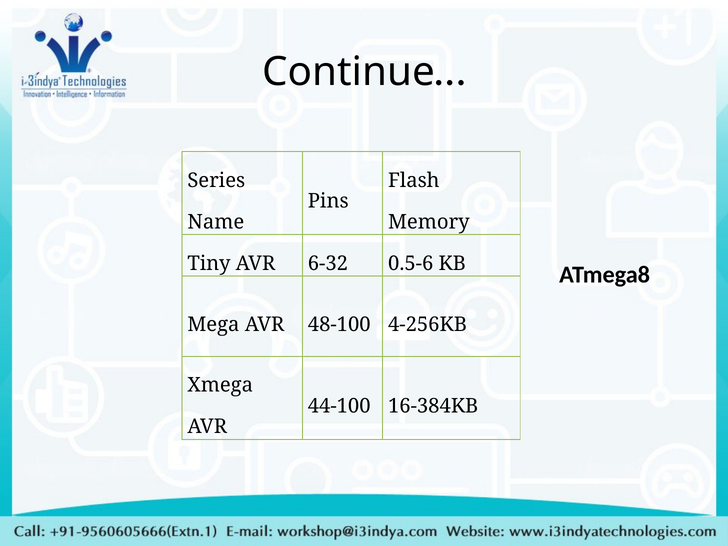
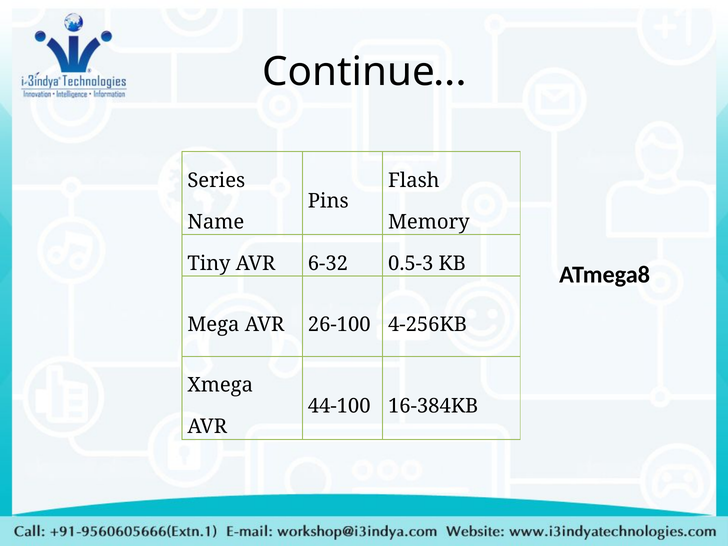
0.5-6: 0.5-6 -> 0.5-3
48-100: 48-100 -> 26-100
